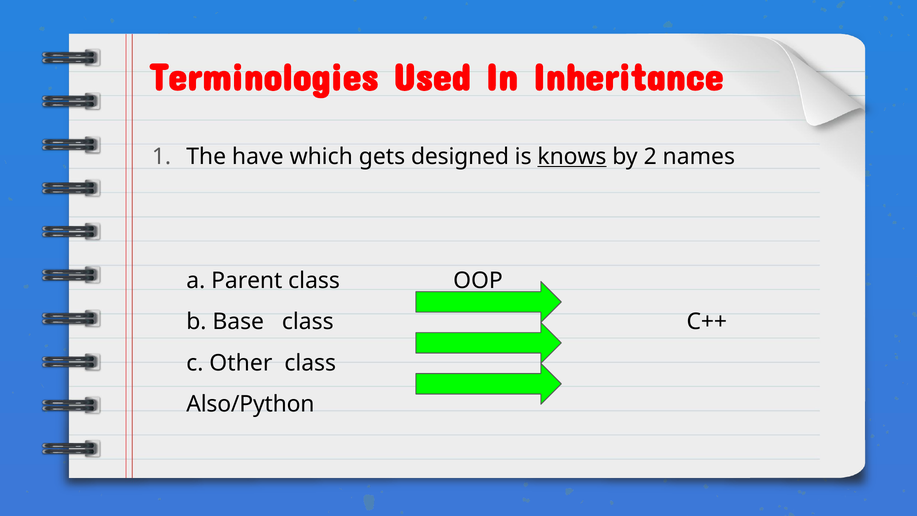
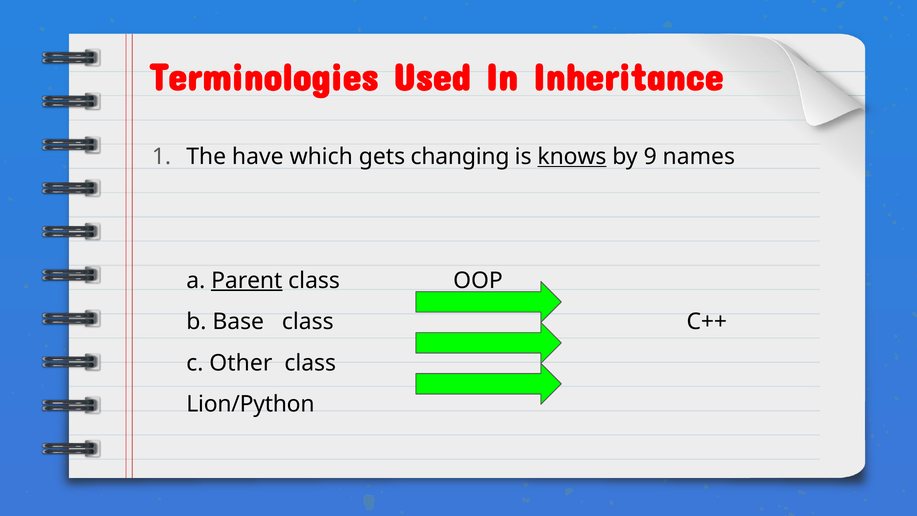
designed: designed -> changing
2: 2 -> 9
Parent underline: none -> present
Also/Python: Also/Python -> Lion/Python
